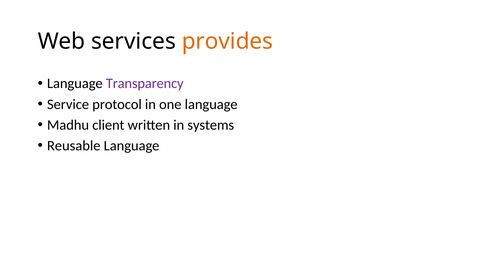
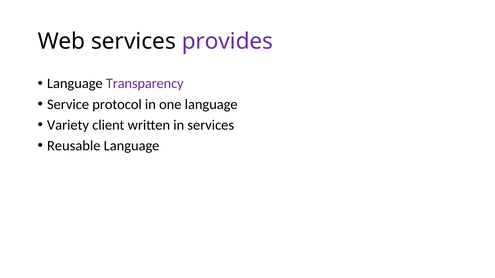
provides colour: orange -> purple
Madhu: Madhu -> Variety
in systems: systems -> services
